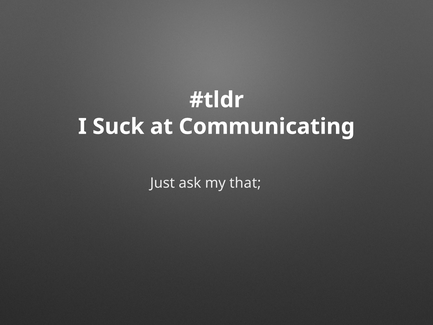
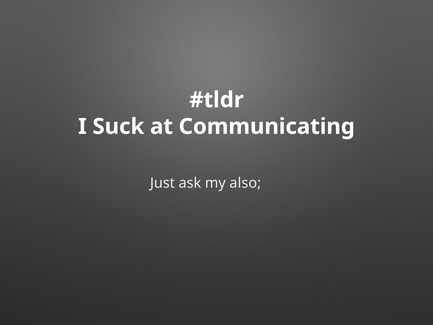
that: that -> also
